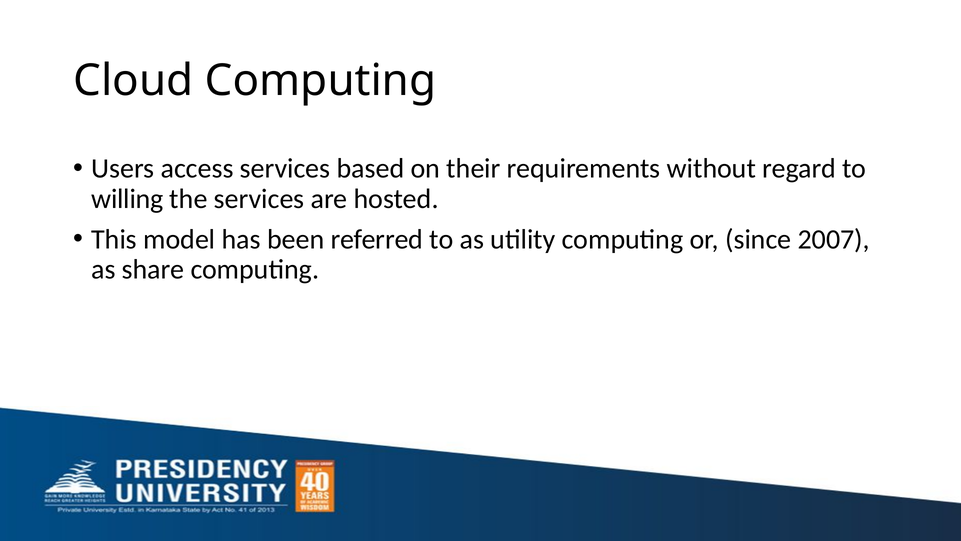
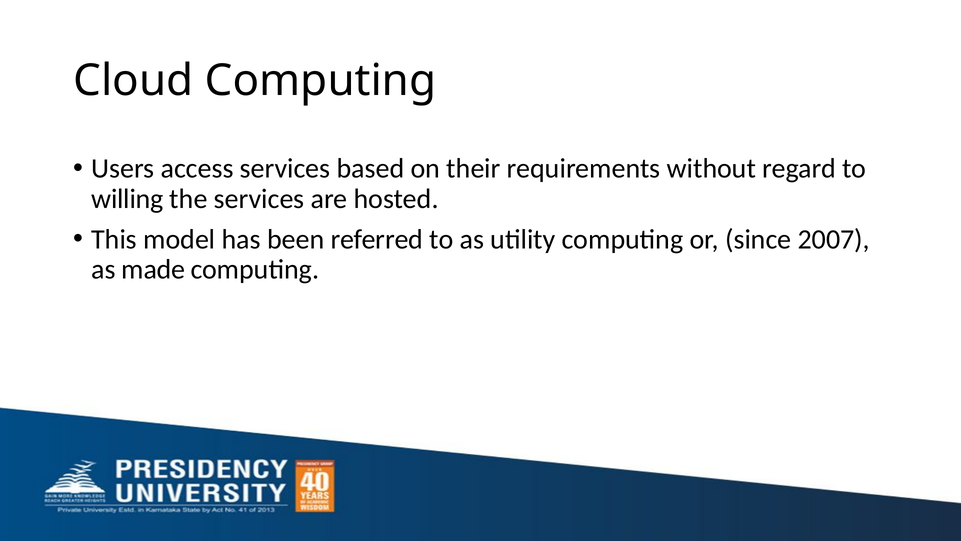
share: share -> made
